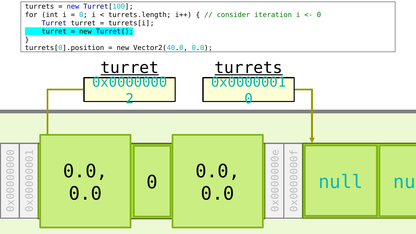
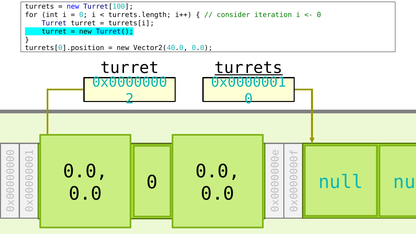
turret at (130, 68) underline: present -> none
